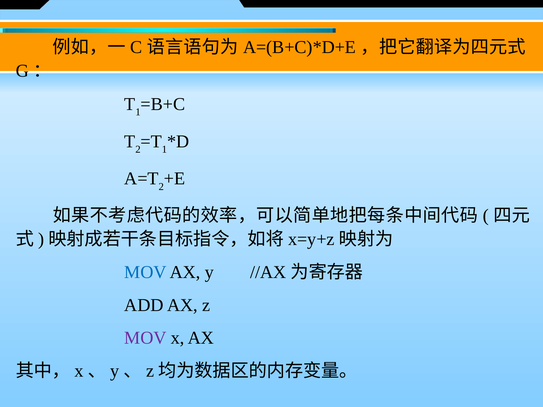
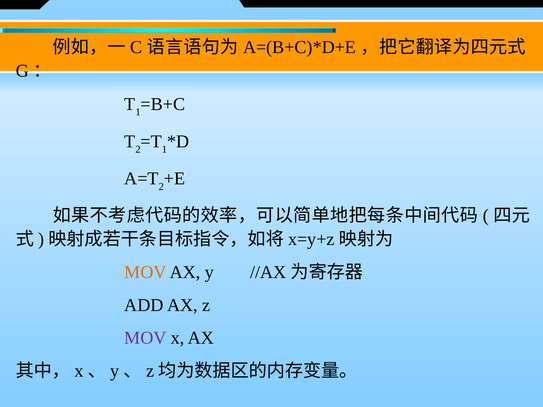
MOV at (145, 272) colour: blue -> orange
